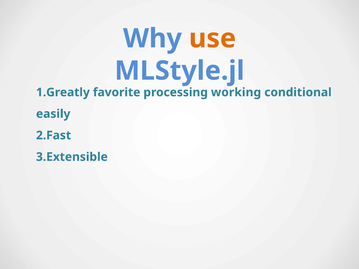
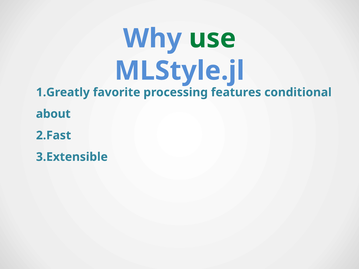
use colour: orange -> green
working: working -> features
easily: easily -> about
